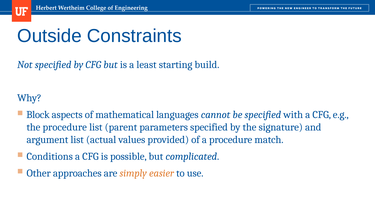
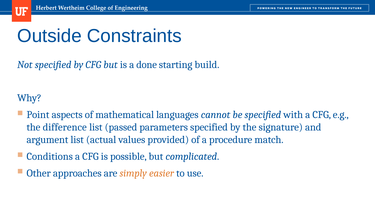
least: least -> done
Block: Block -> Point
the procedure: procedure -> difference
parent: parent -> passed
